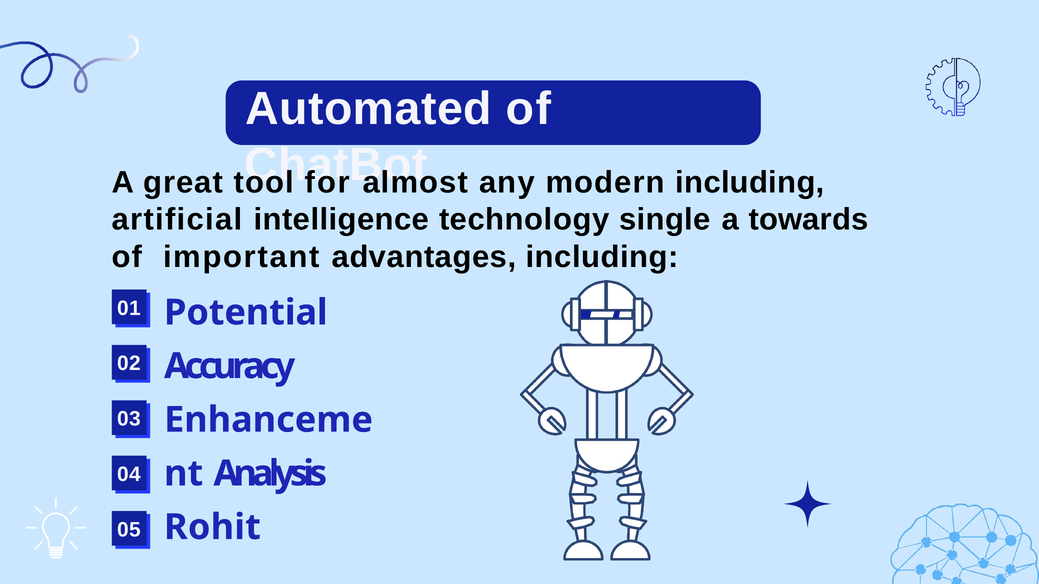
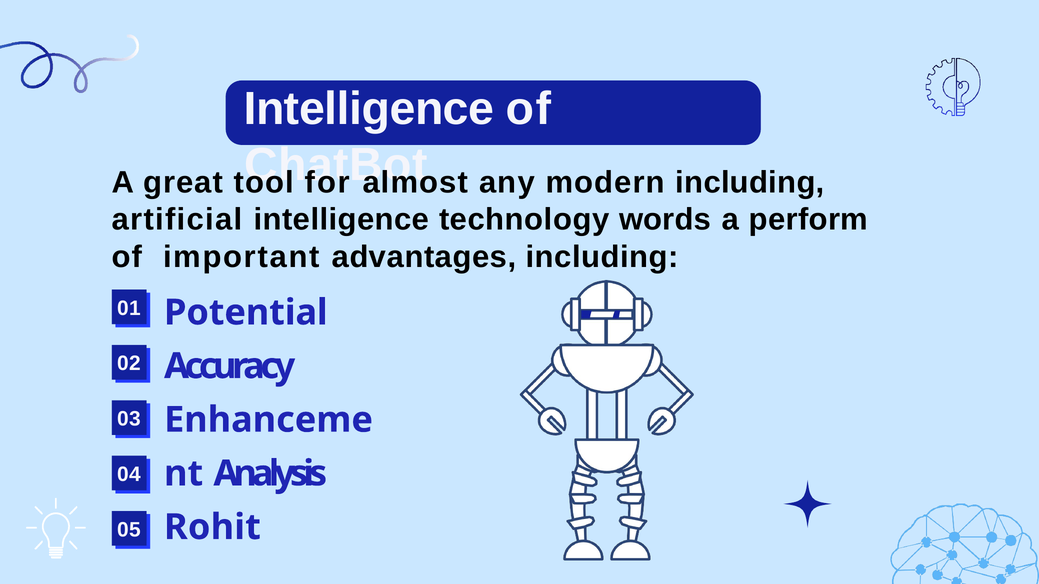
Automated at (368, 109): Automated -> Intelligence
single: single -> words
towards: towards -> perform
